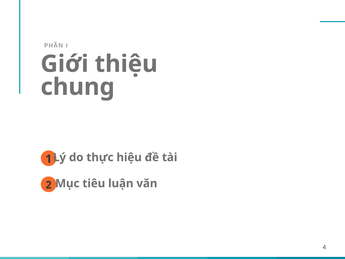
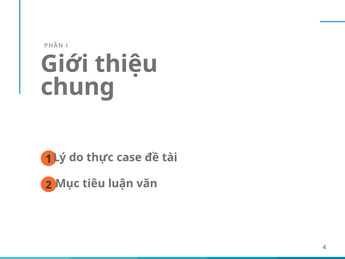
hiệu: hiệu -> case
